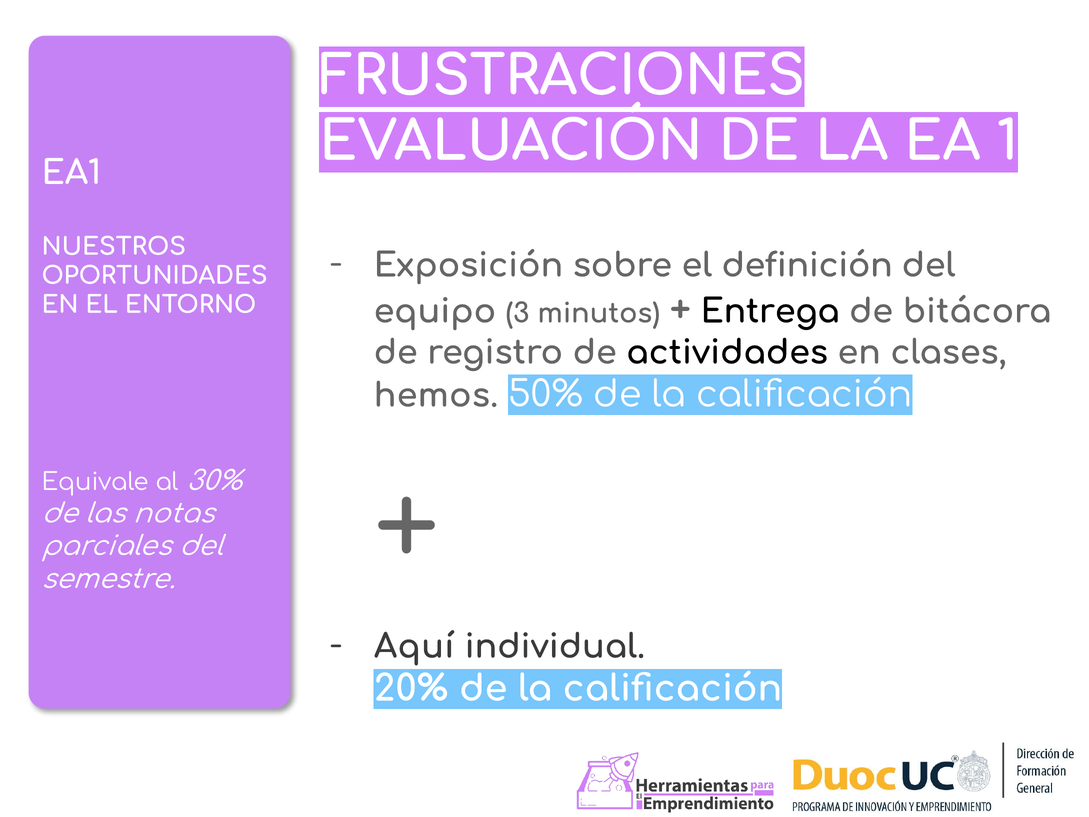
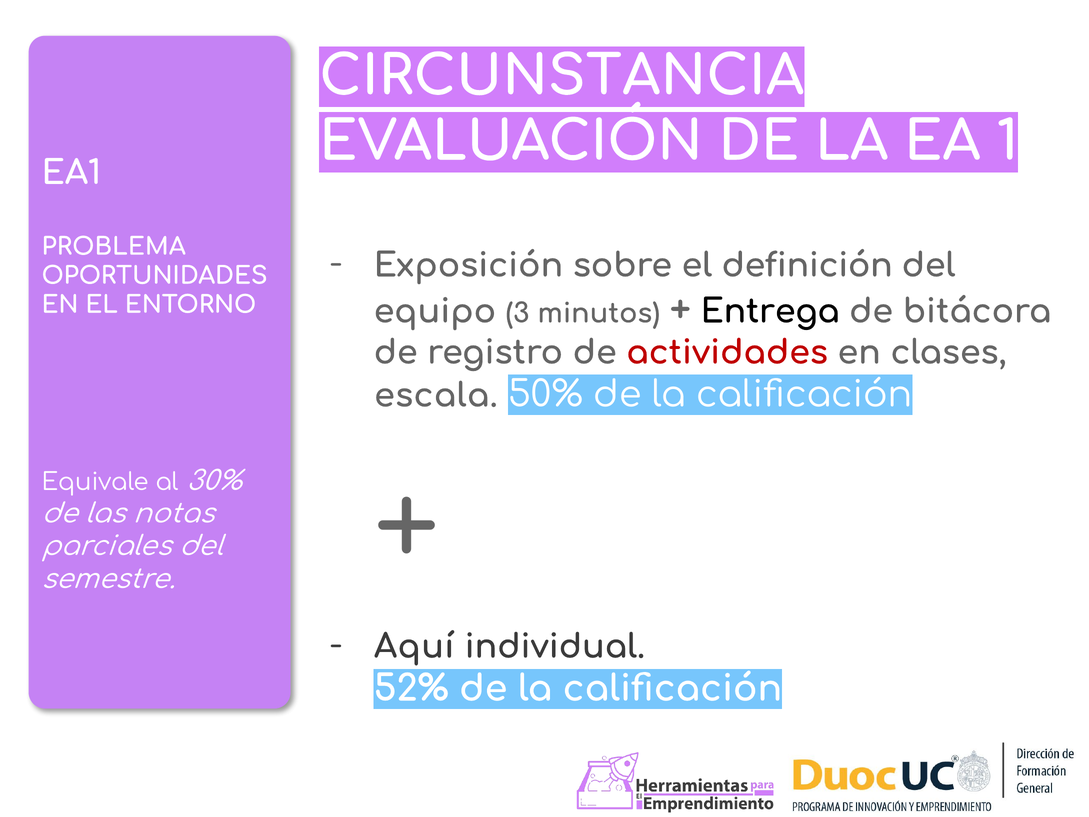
FRUSTRACIONES: FRUSTRACIONES -> CIRCUNSTANCIA
NUESTROS: NUESTROS -> PROBLEMA
actividades colour: black -> red
hemos: hemos -> escala
20%: 20% -> 52%
